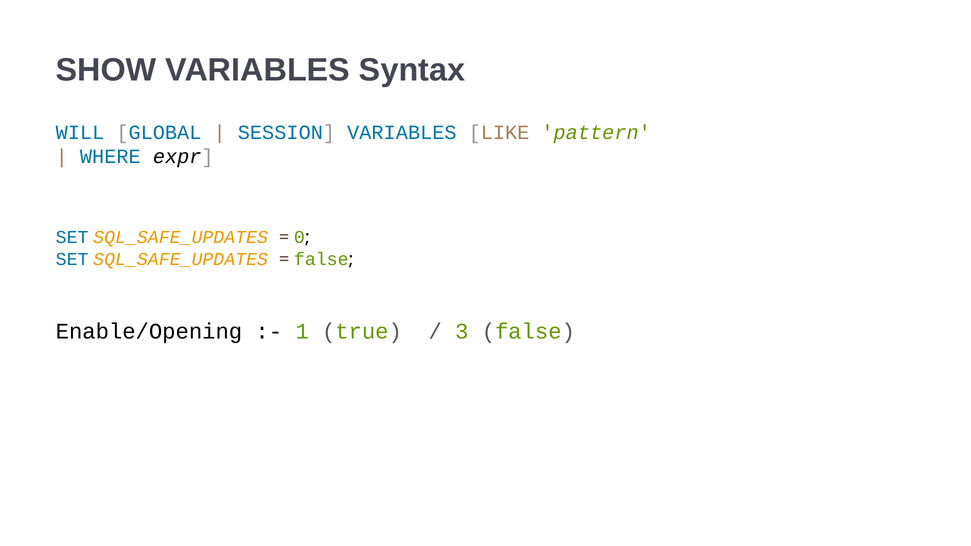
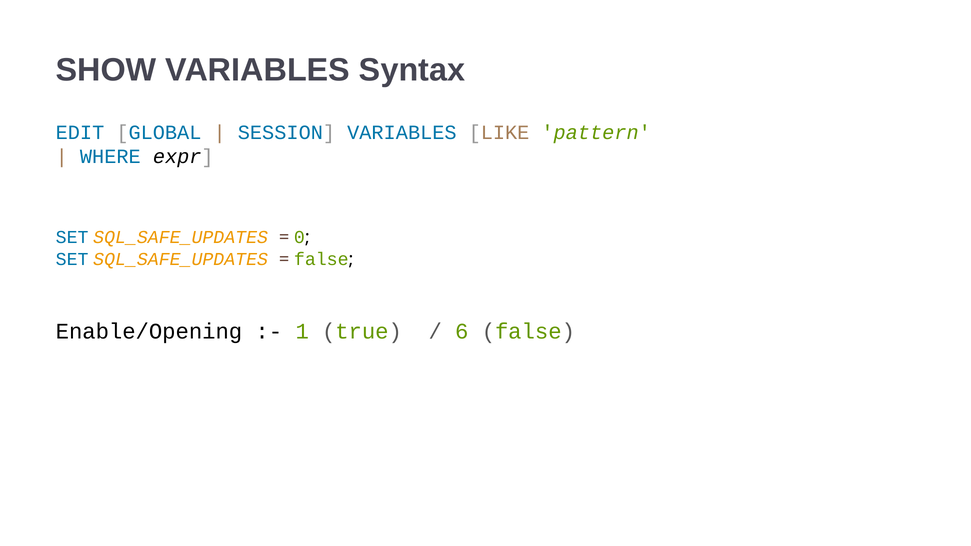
WILL: WILL -> EDIT
3: 3 -> 6
